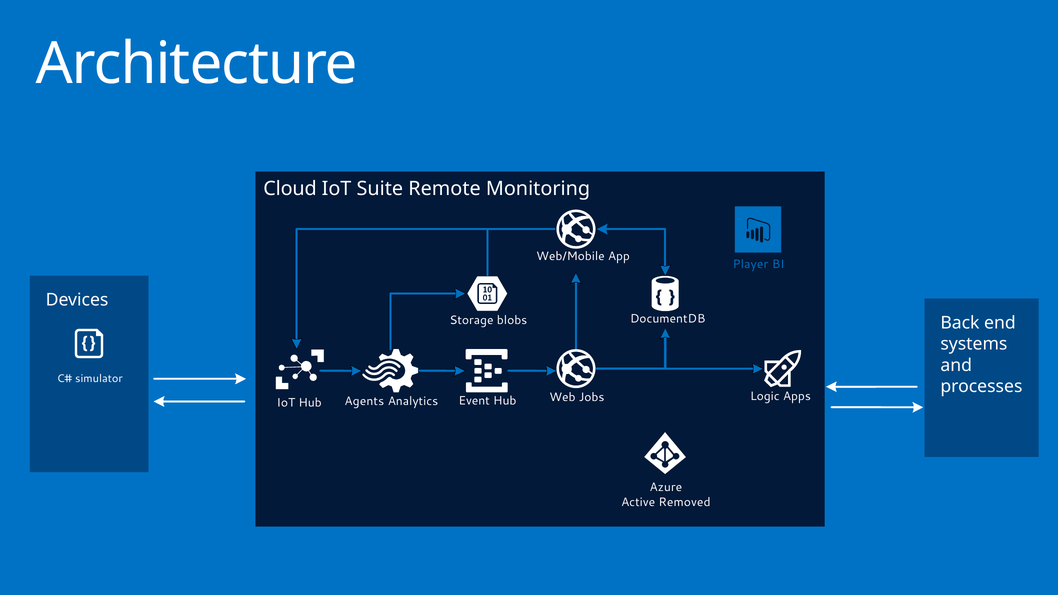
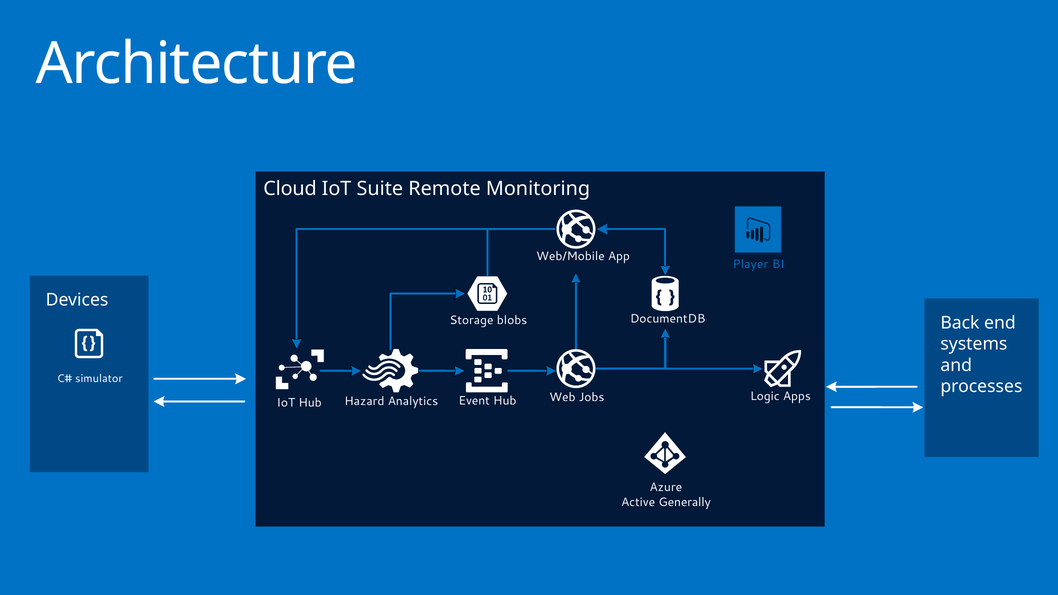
Agents: Agents -> Hazard
Removed: Removed -> Generally
